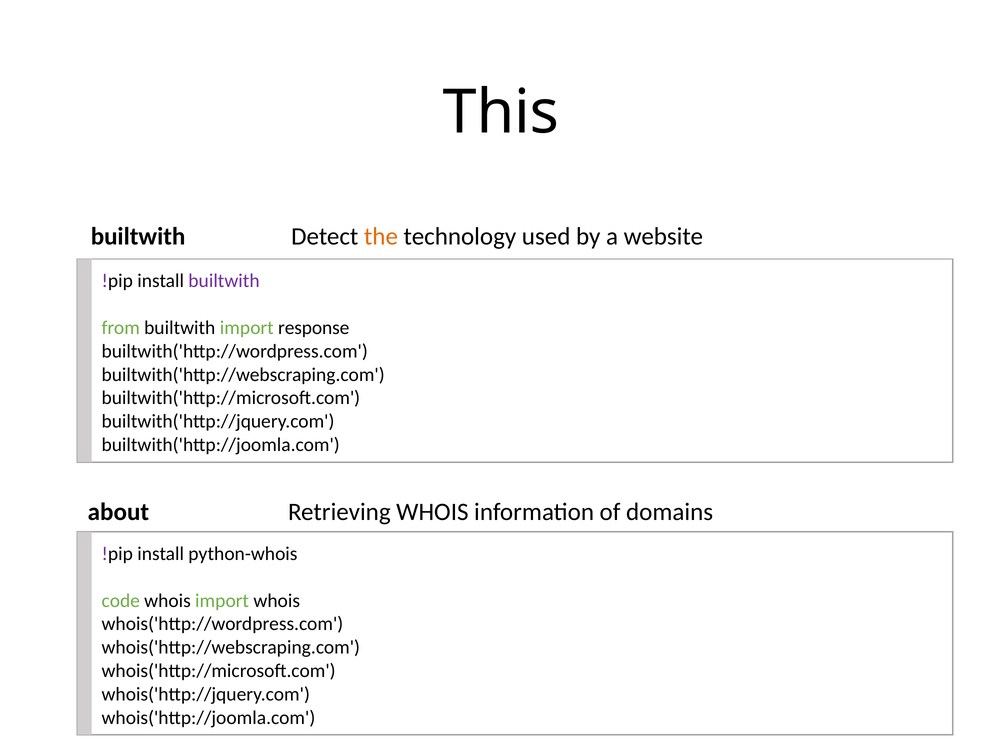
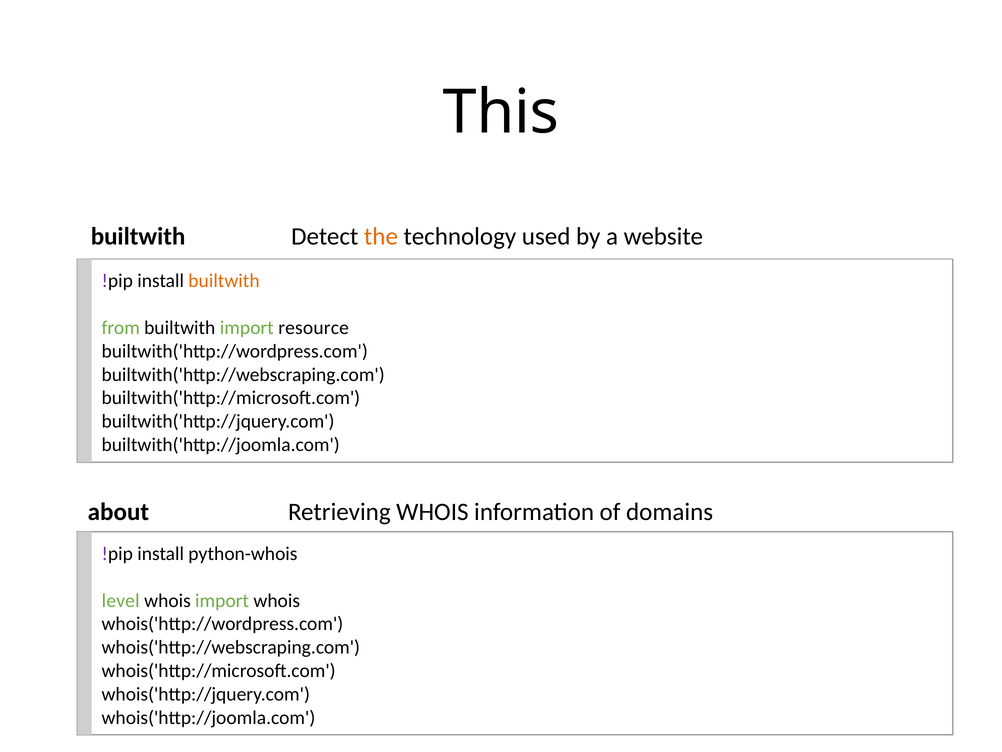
builtwith at (224, 281) colour: purple -> orange
response: response -> resource
code: code -> level
